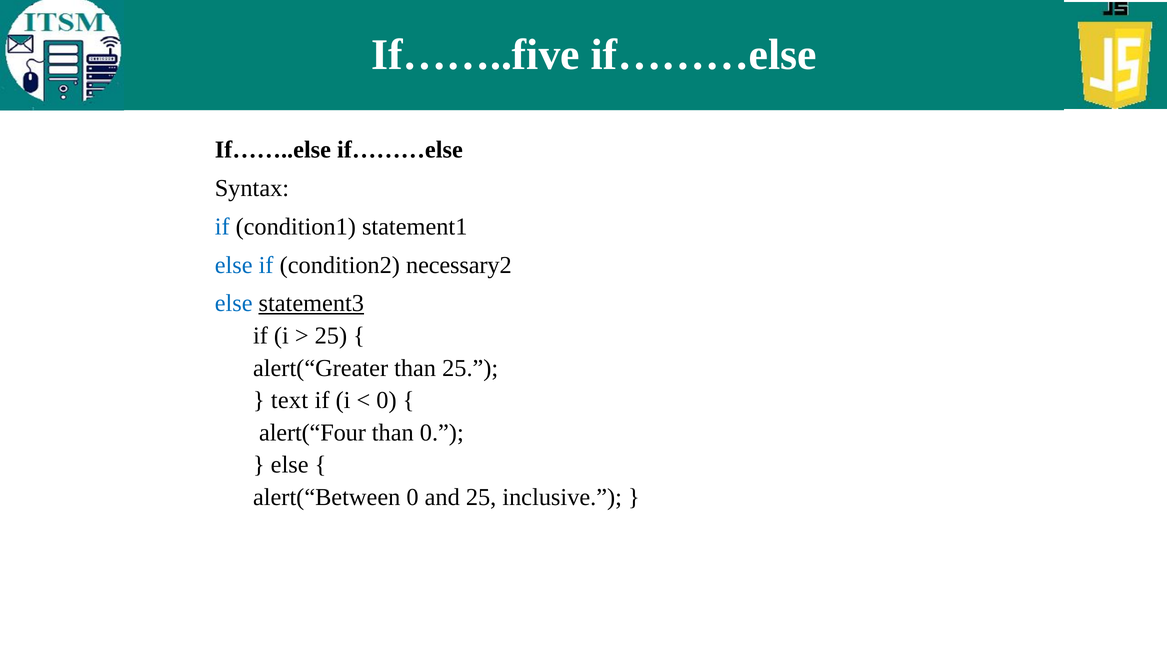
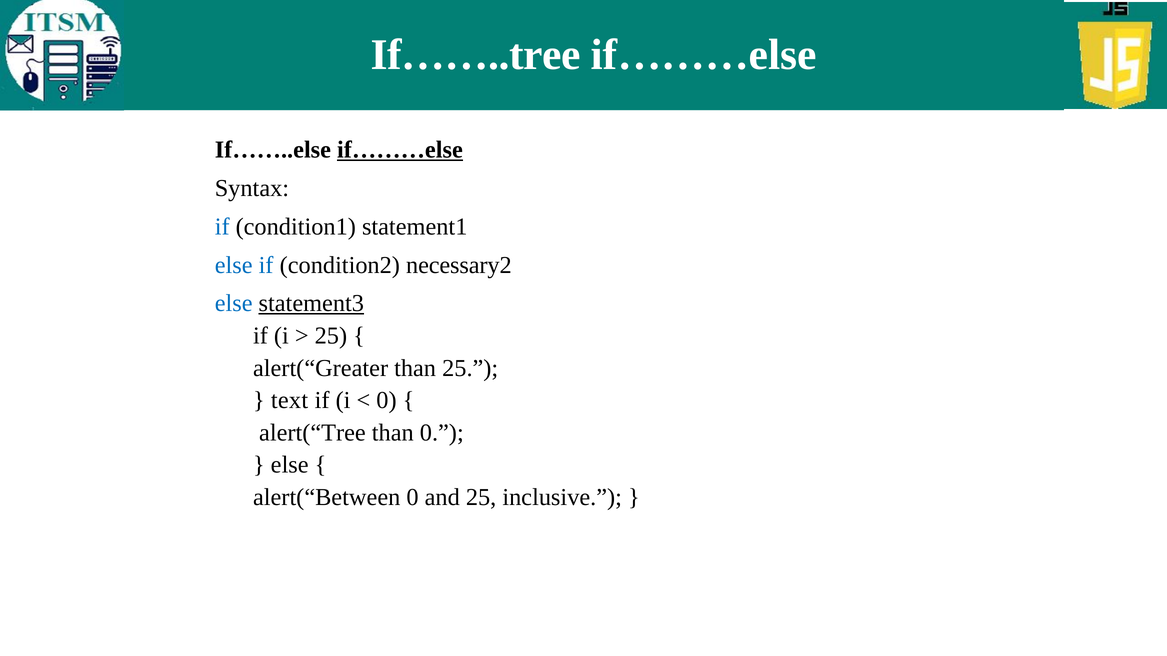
If……..five: If……..five -> If……..tree
if………else at (400, 150) underline: none -> present
alert(“Four: alert(“Four -> alert(“Tree
